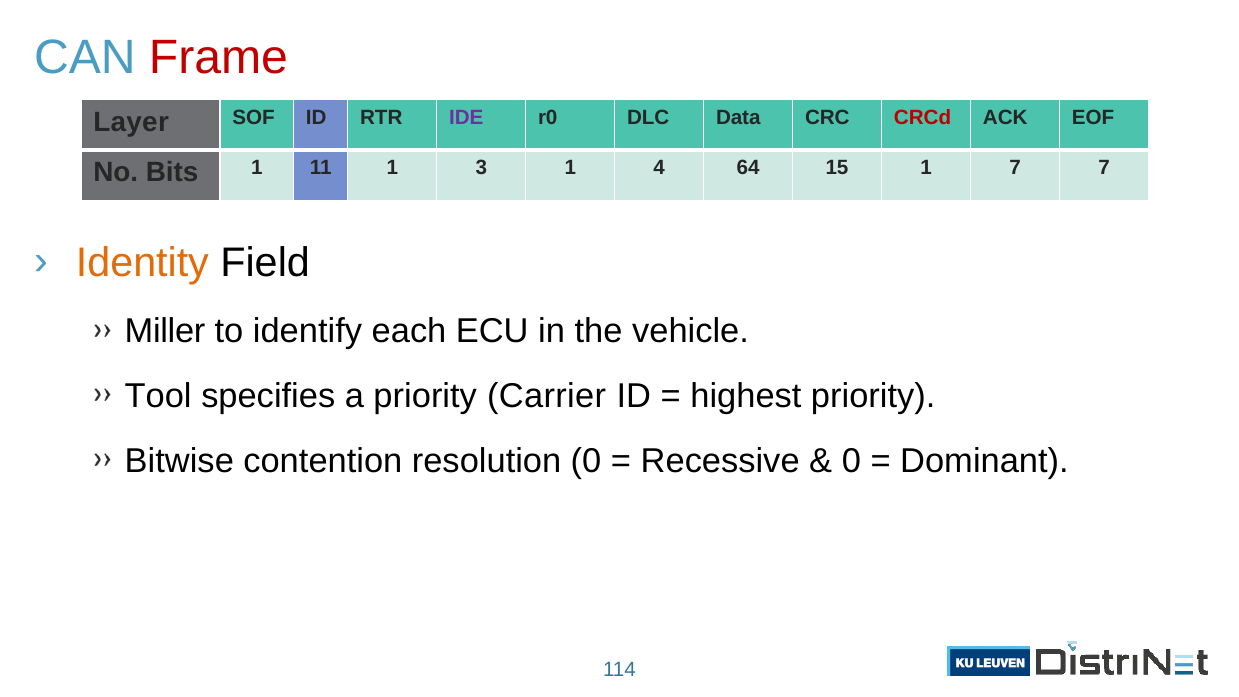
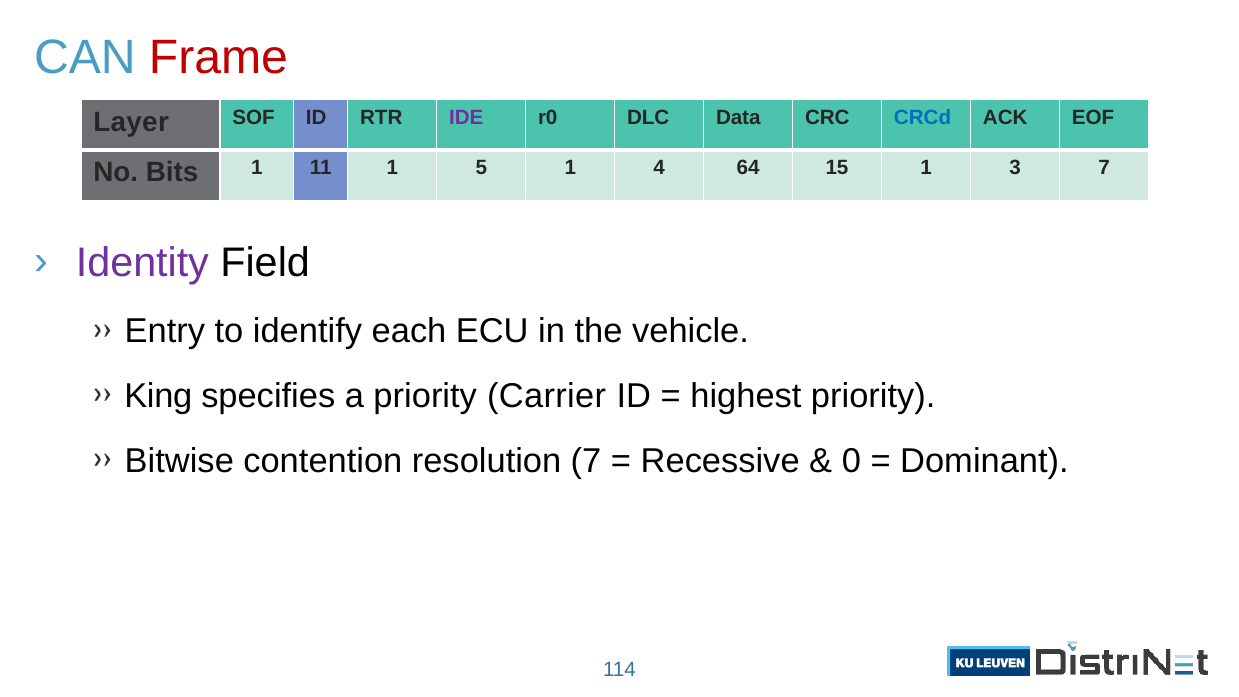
CRCd colour: red -> blue
3: 3 -> 5
1 7: 7 -> 3
Identity colour: orange -> purple
Miller: Miller -> Entry
Tool: Tool -> King
resolution 0: 0 -> 7
